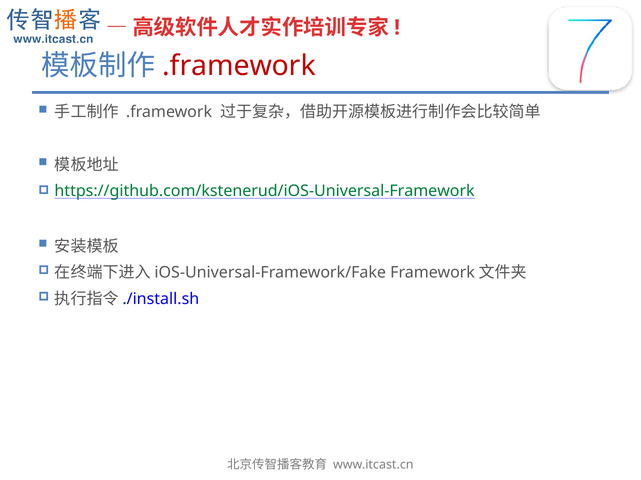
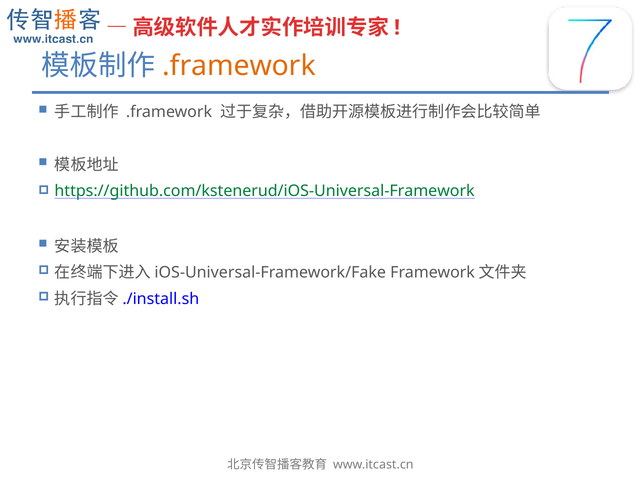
.framework at (239, 66) colour: red -> orange
